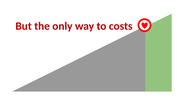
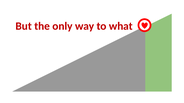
costs: costs -> what
